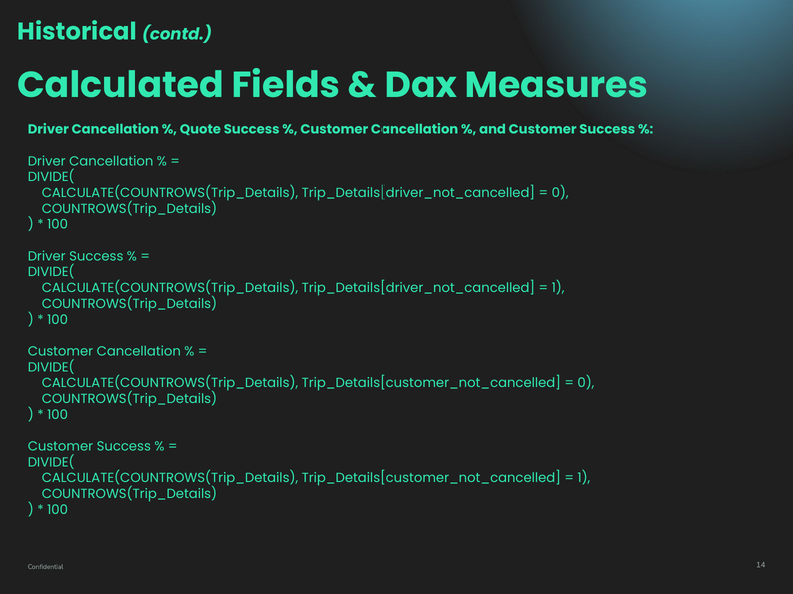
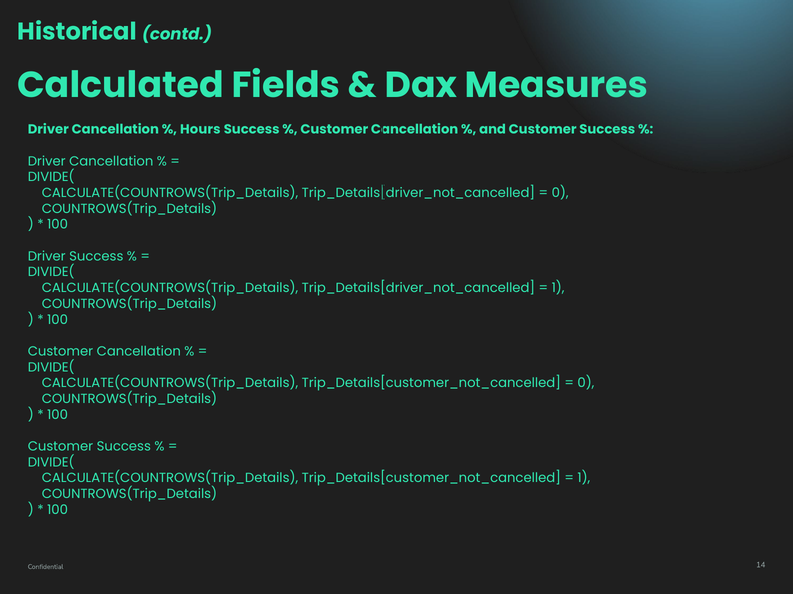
Quote: Quote -> Hours
